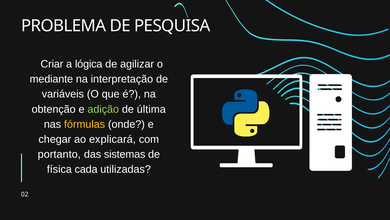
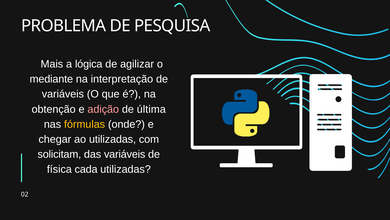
Criar: Criar -> Mais
adição colour: light green -> pink
ao explicará: explicará -> utilizadas
portanto: portanto -> solicitam
das sistemas: sistemas -> variáveis
